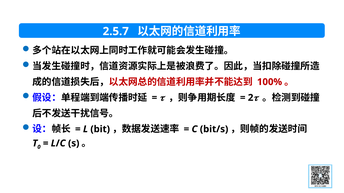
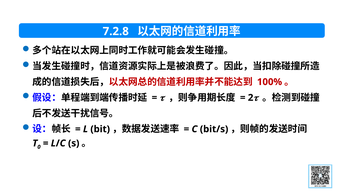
2.5.7: 2.5.7 -> 7.2.8
